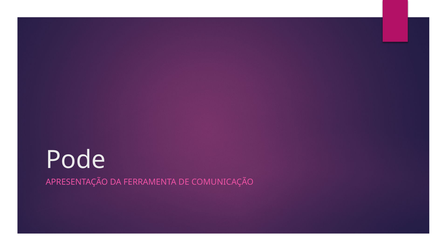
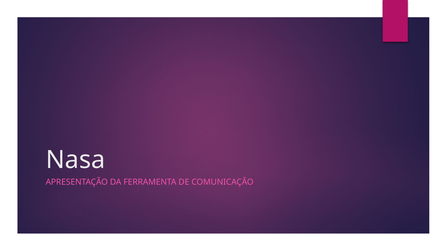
Pode: Pode -> Nasa
